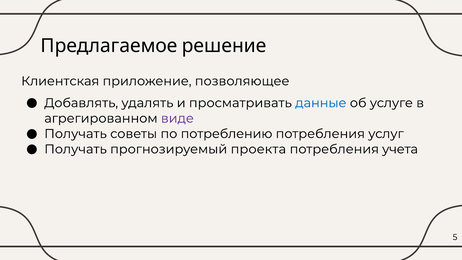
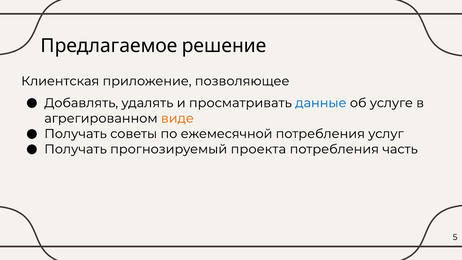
виде colour: purple -> orange
потреблению: потреблению -> ежемесячной
учета: учета -> часть
